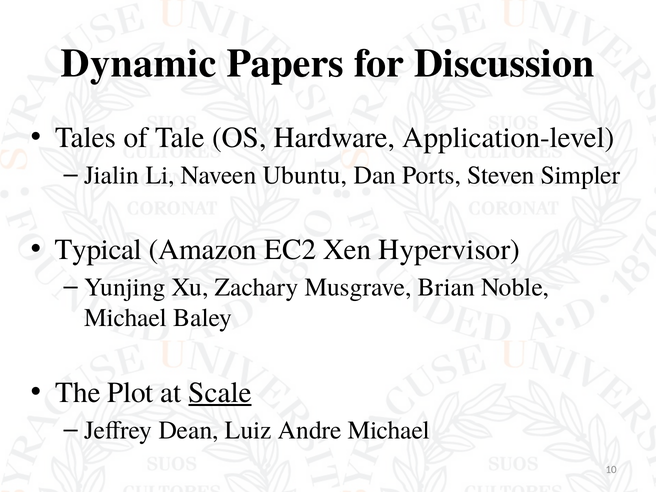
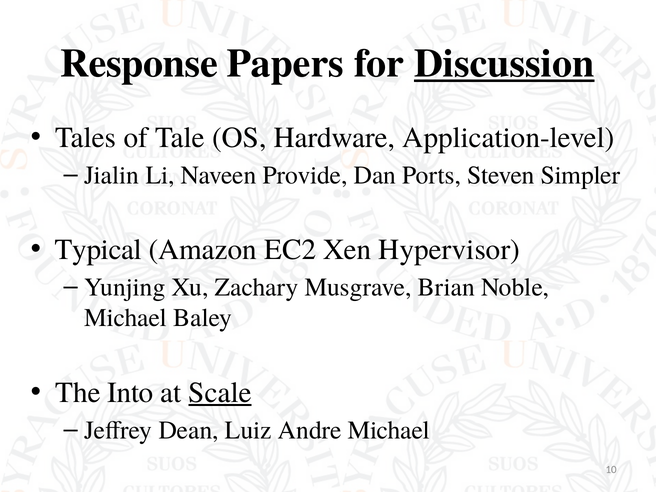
Dynamic: Dynamic -> Response
Discussion underline: none -> present
Ubuntu: Ubuntu -> Provide
Plot: Plot -> Into
